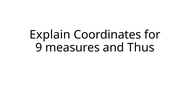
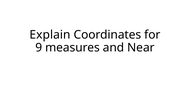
Thus: Thus -> Near
